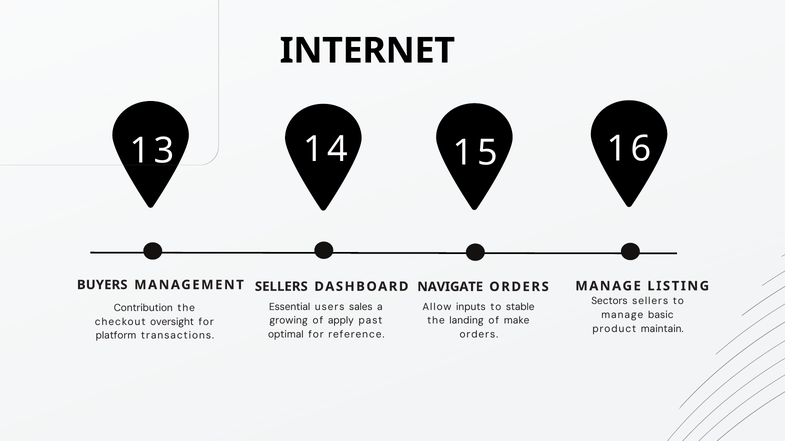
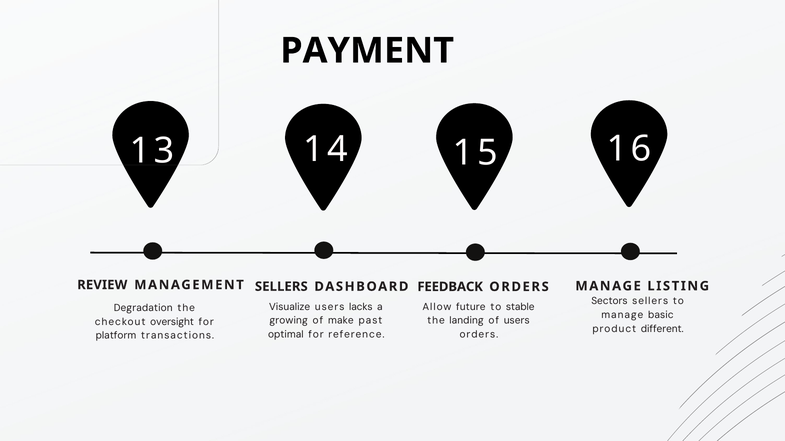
INTERNET: INTERNET -> PAYMENT
BUYERS: BUYERS -> REVIEW
NAVIGATE: NAVIGATE -> FEEDBACK
Essential: Essential -> Visualize
sales: sales -> lacks
inputs: inputs -> future
Contribution: Contribution -> Degradation
apply: apply -> make
of make: make -> users
maintain: maintain -> different
